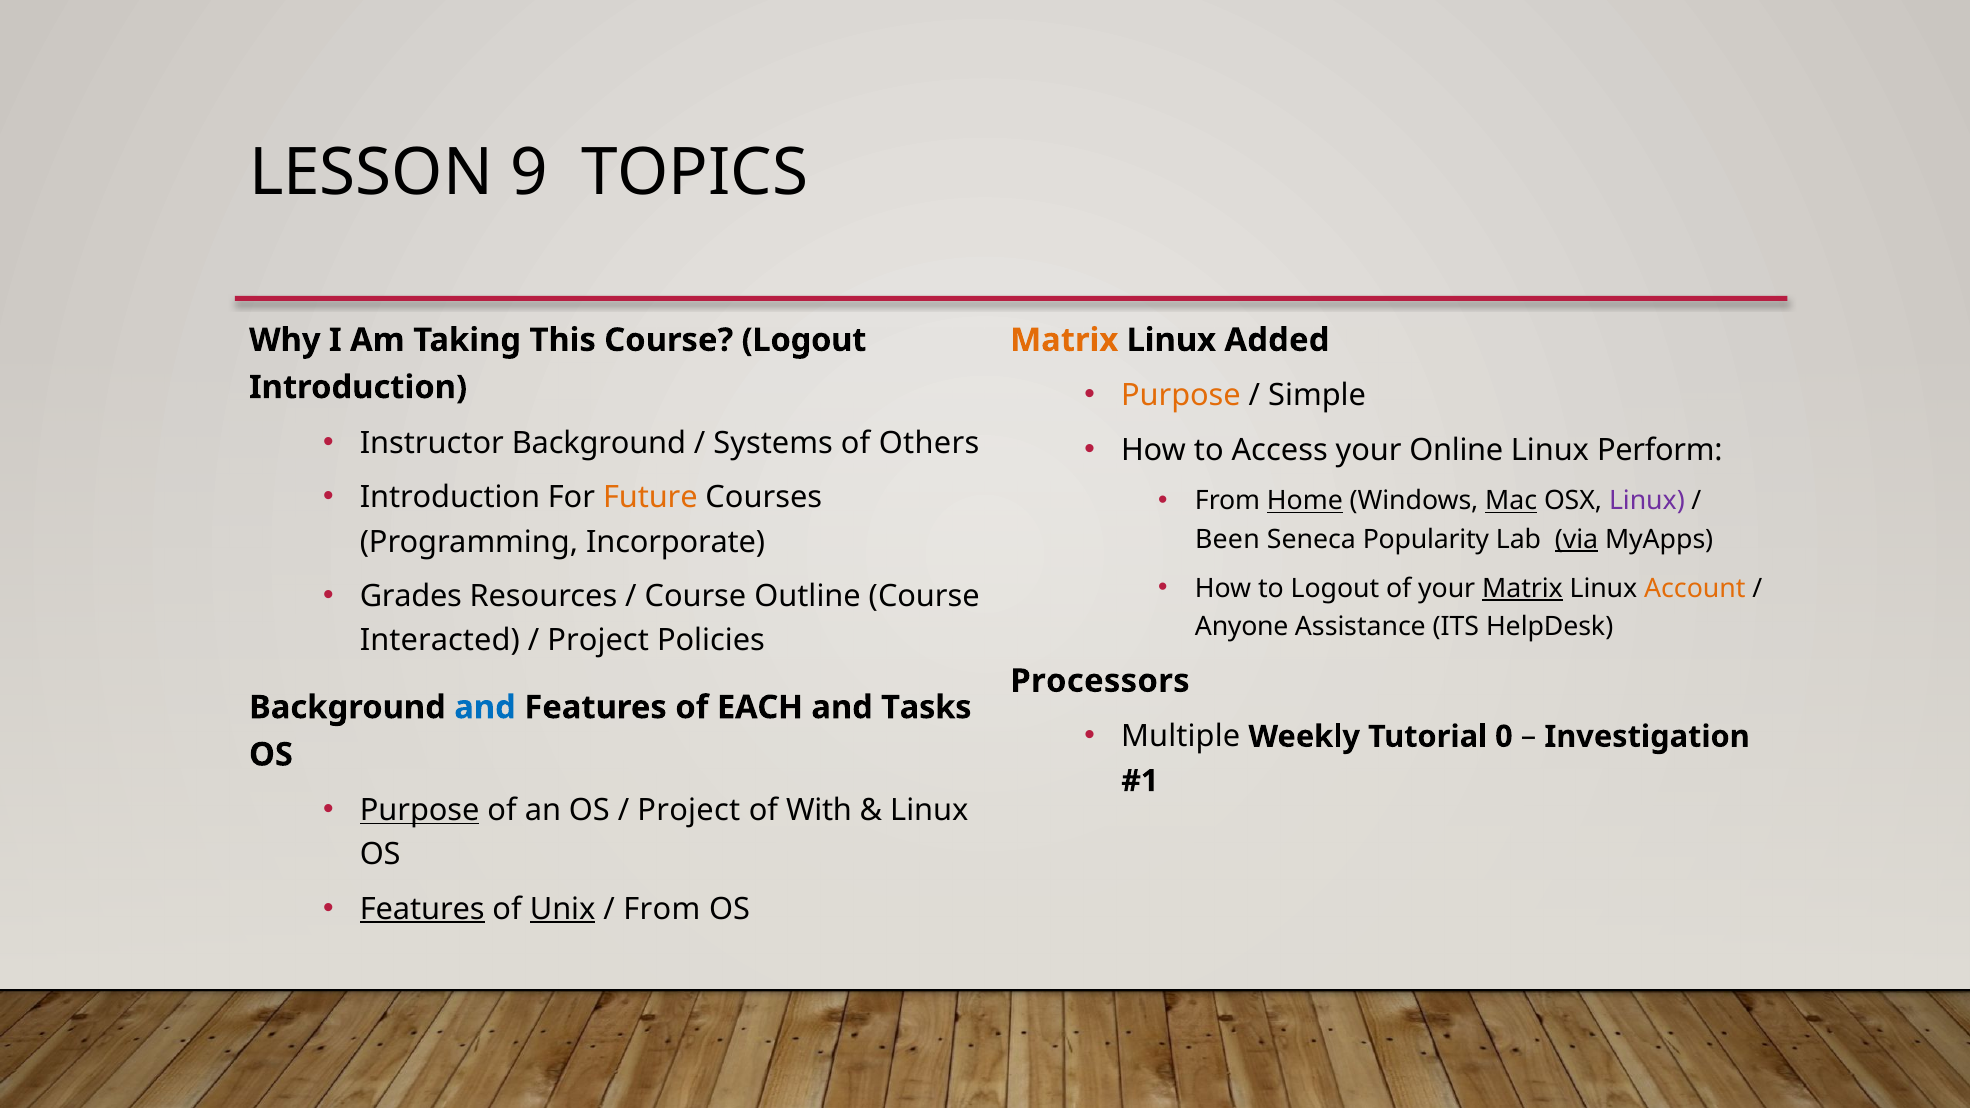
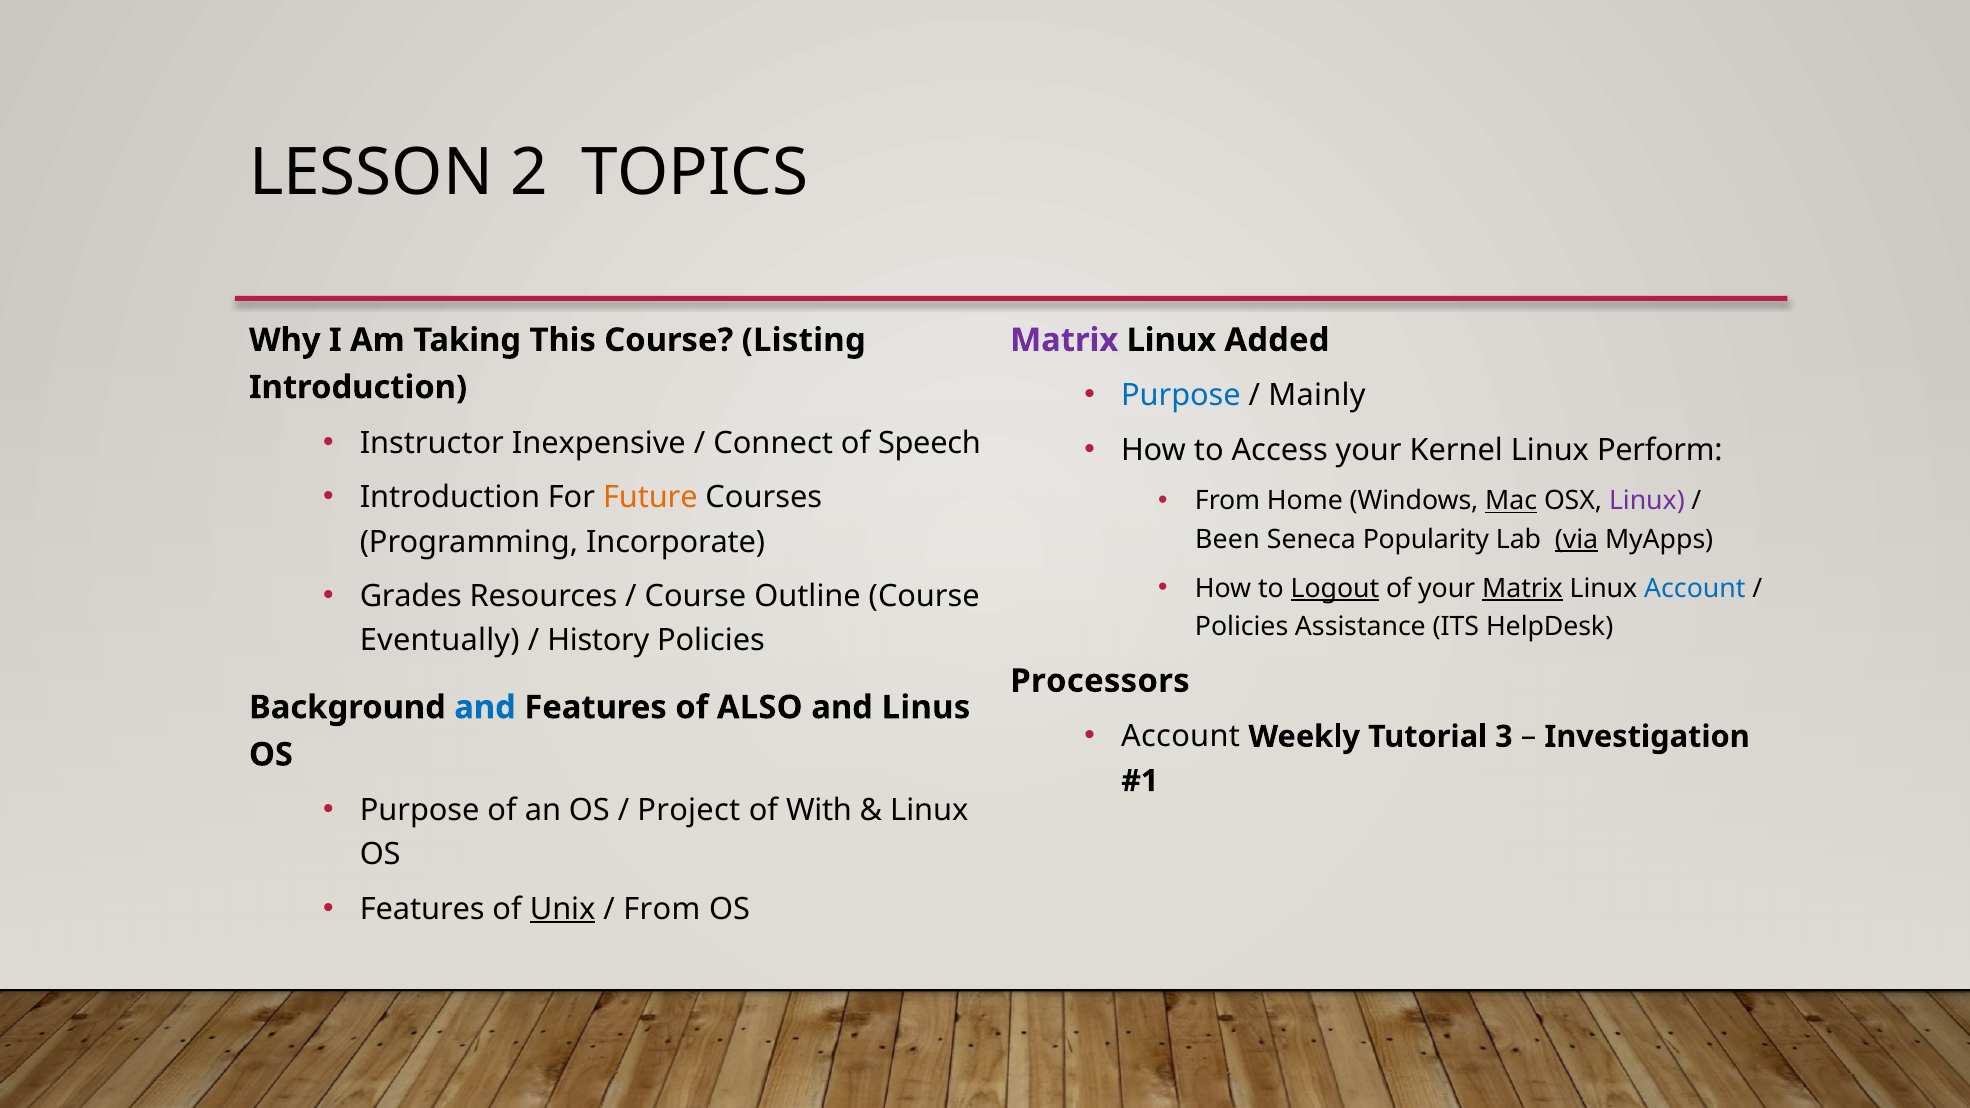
9: 9 -> 2
Course Logout: Logout -> Listing
Matrix at (1064, 340) colour: orange -> purple
Purpose at (1181, 396) colour: orange -> blue
Simple: Simple -> Mainly
Instructor Background: Background -> Inexpensive
Systems: Systems -> Connect
Others: Others -> Speech
Online: Online -> Kernel
Home underline: present -> none
Logout at (1335, 588) underline: none -> present
Account at (1695, 588) colour: orange -> blue
Anyone at (1242, 627): Anyone -> Policies
Interacted: Interacted -> Eventually
Project at (598, 641): Project -> History
EACH: EACH -> ALSO
Tasks: Tasks -> Linus
Multiple at (1181, 737): Multiple -> Account
0: 0 -> 3
Purpose at (420, 810) underline: present -> none
Features at (422, 909) underline: present -> none
